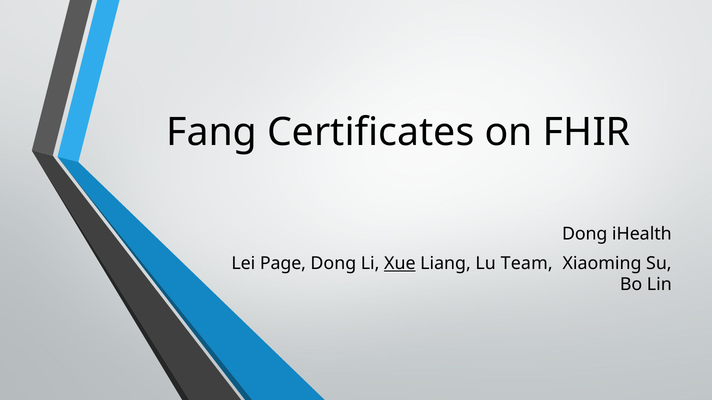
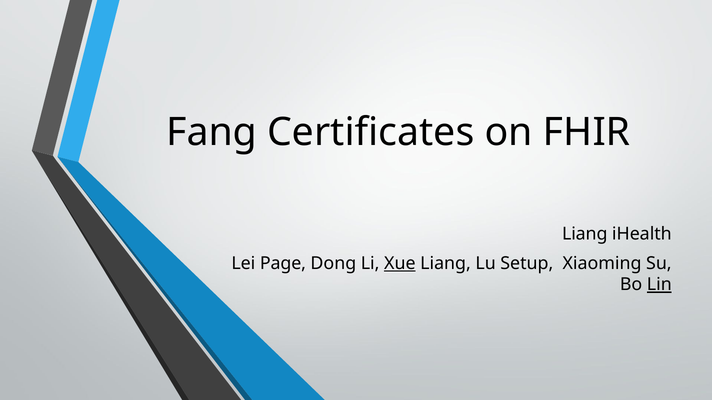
Dong at (585, 234): Dong -> Liang
Team: Team -> Setup
Lin underline: none -> present
